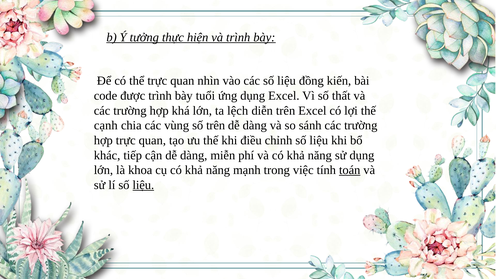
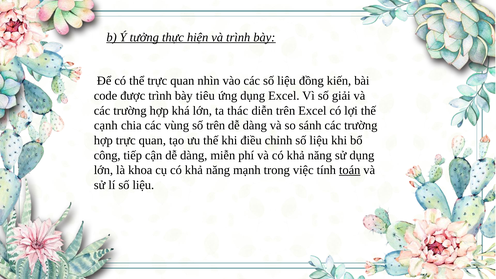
tuổi: tuổi -> tiêu
thất: thất -> giải
lệch: lệch -> thác
khác: khác -> công
liệu at (143, 185) underline: present -> none
